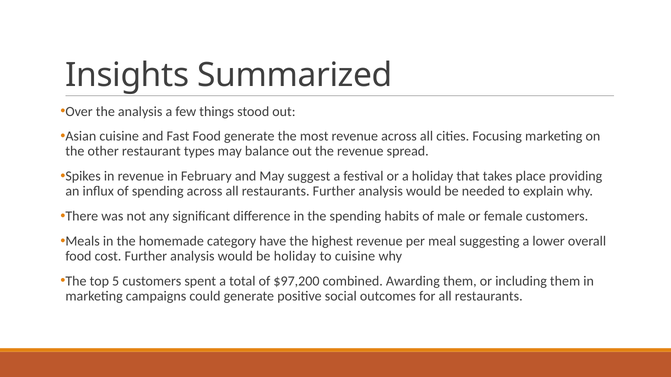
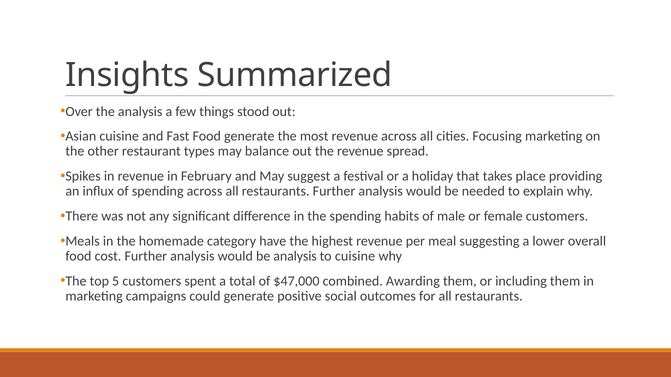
be holiday: holiday -> analysis
$97,200: $97,200 -> $47,000
